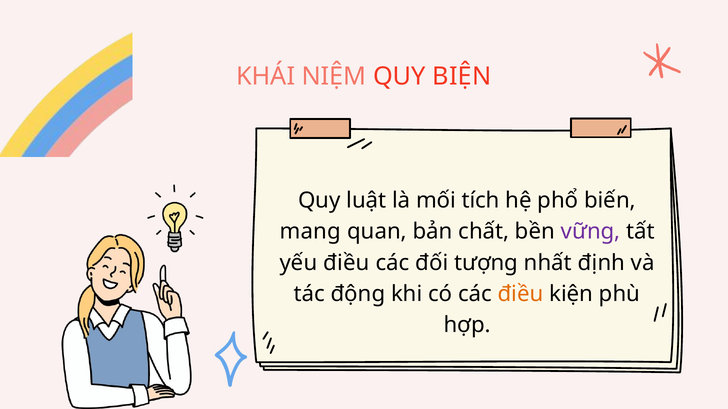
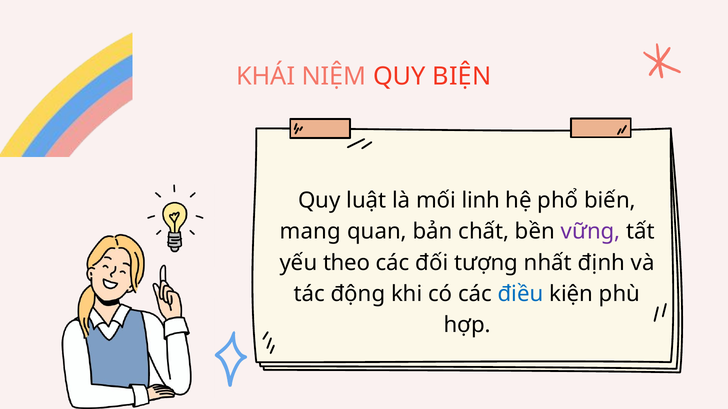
tích: tích -> linh
yếu điều: điều -> theo
điều at (521, 294) colour: orange -> blue
